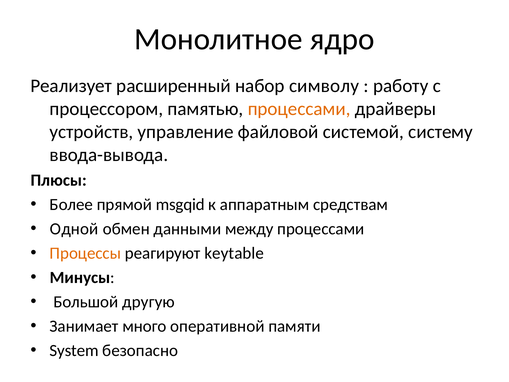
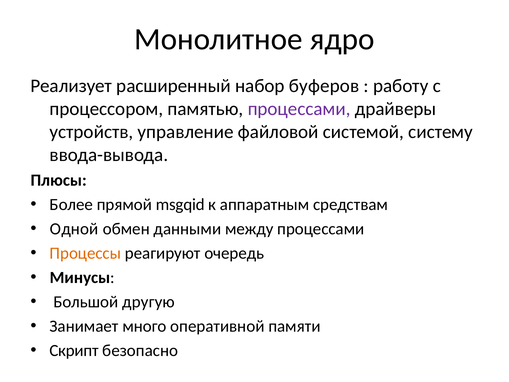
символу: символу -> буферов
процессами at (299, 109) colour: orange -> purple
keytable: keytable -> очередь
System: System -> Скрипт
